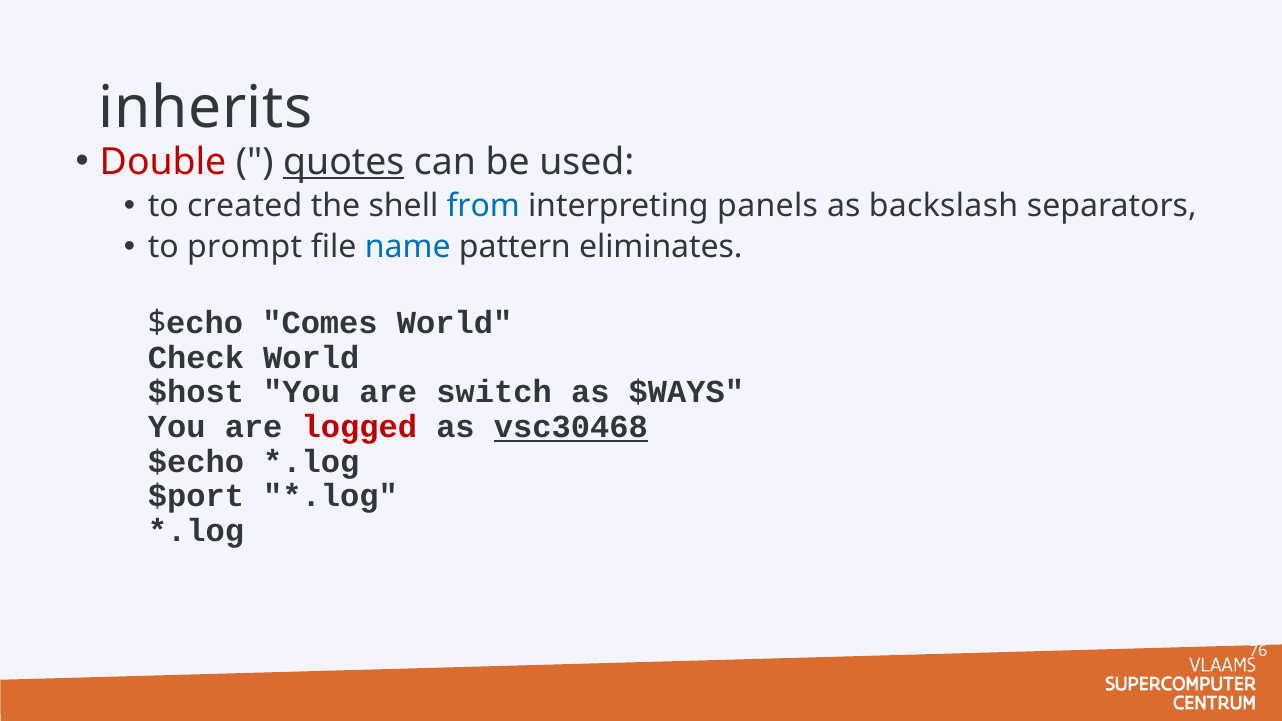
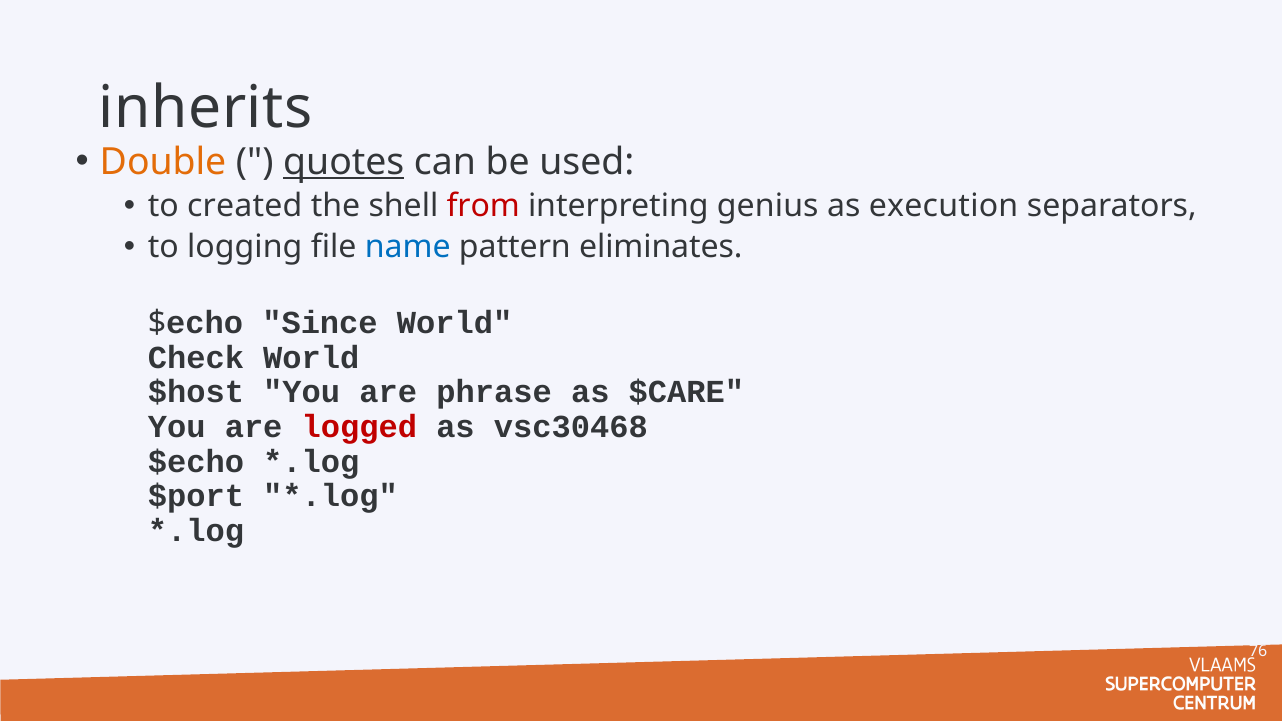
Double colour: red -> orange
from colour: blue -> red
panels: panels -> genius
backslash: backslash -> execution
prompt: prompt -> logging
Comes: Comes -> Since
switch: switch -> phrase
$WAYS: $WAYS -> $CARE
vsc30468 underline: present -> none
